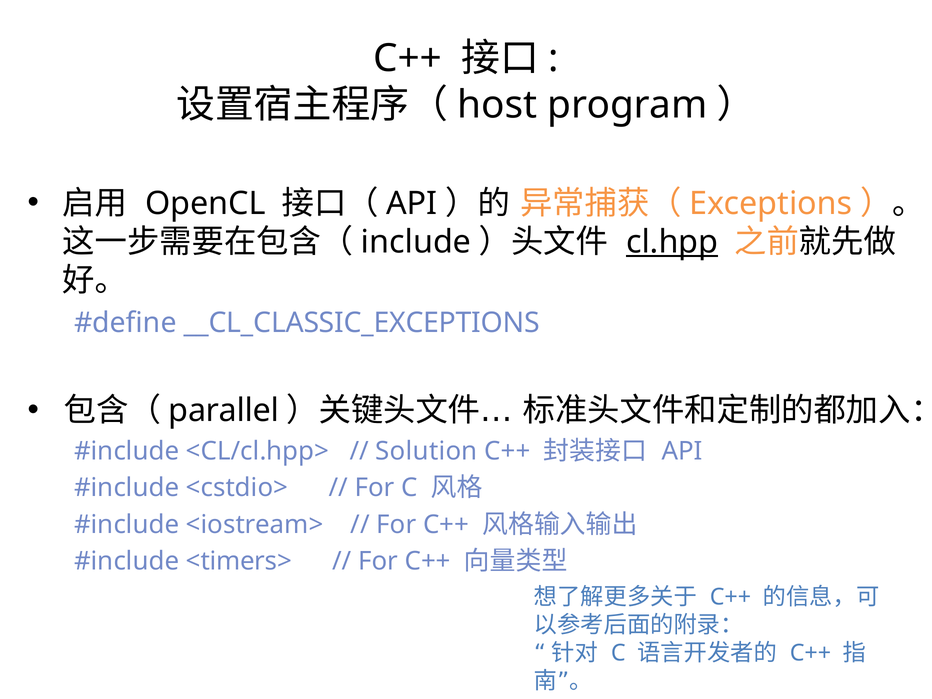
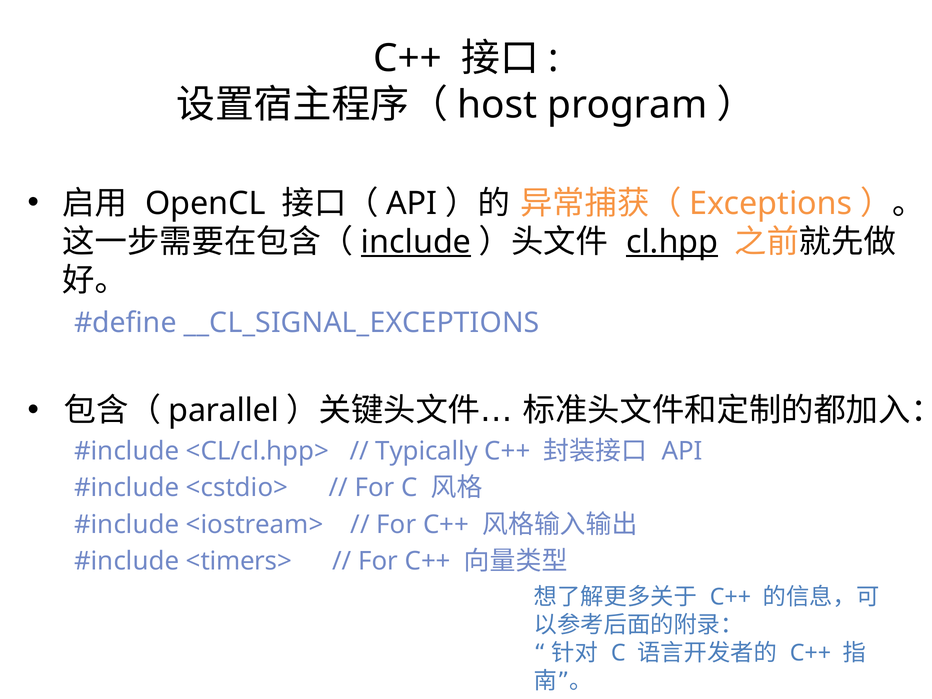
include underline: none -> present
__CL_CLASSIC_EXCEPTIONS: __CL_CLASSIC_EXCEPTIONS -> __CL_SIGNAL_EXCEPTIONS
Solution: Solution -> Typically
